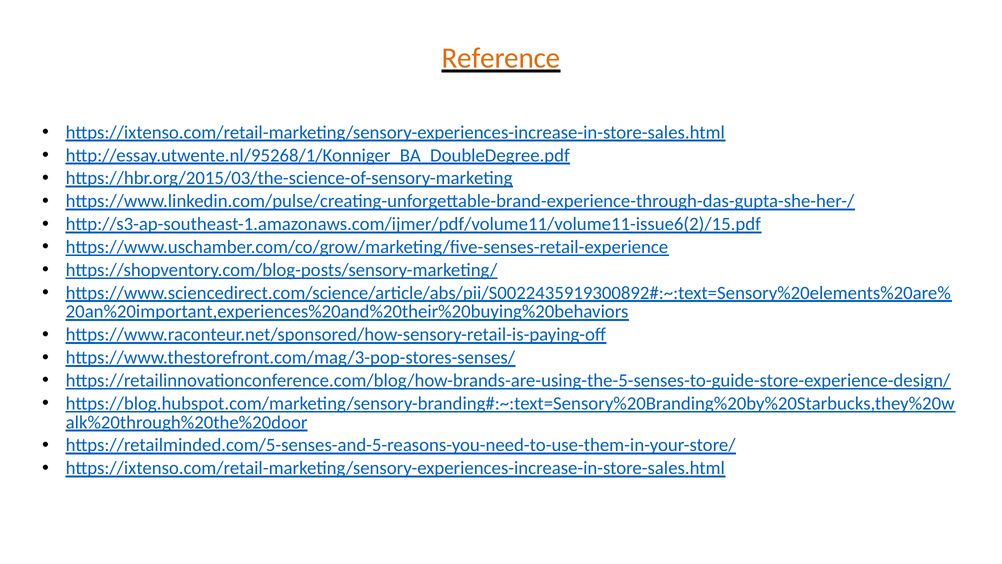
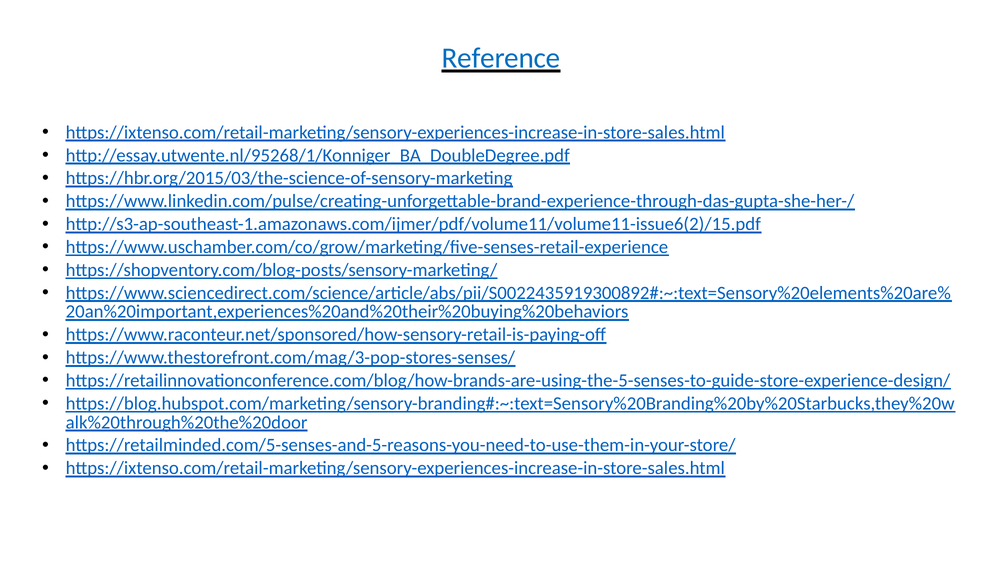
Reference colour: orange -> blue
